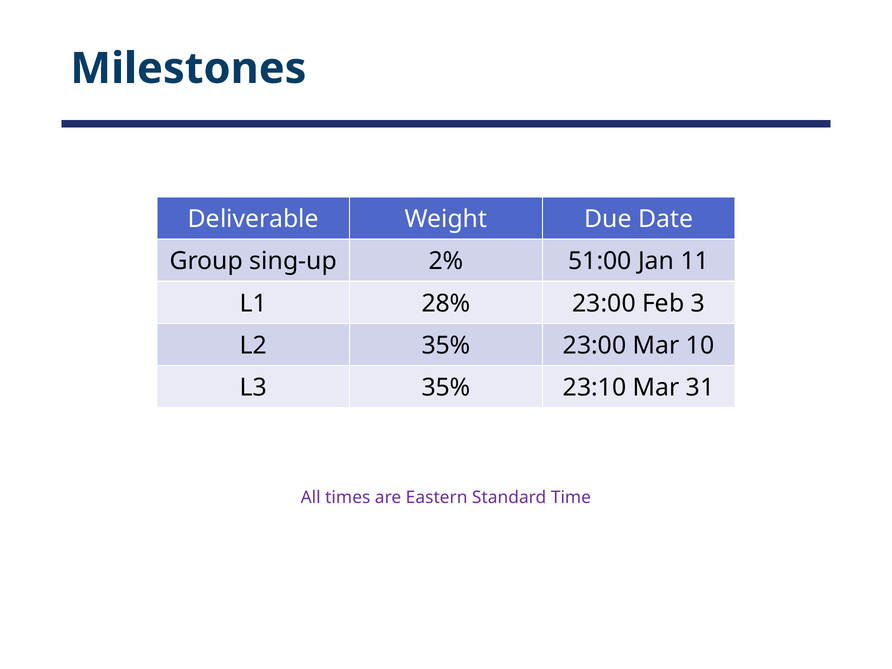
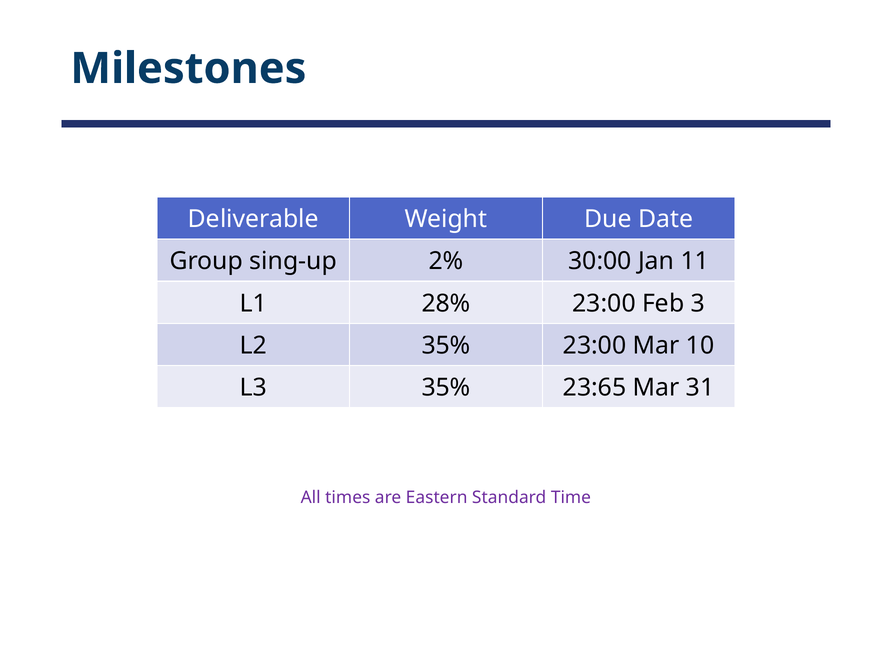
51:00: 51:00 -> 30:00
23:10: 23:10 -> 23:65
